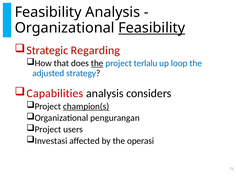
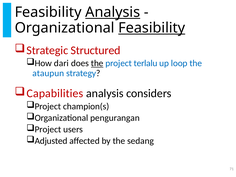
Analysis at (113, 12) underline: none -> present
Regarding: Regarding -> Structured
that: that -> dari
adjusted: adjusted -> ataupun
champion(s underline: present -> none
Investasi: Investasi -> Adjusted
operasi: operasi -> sedang
